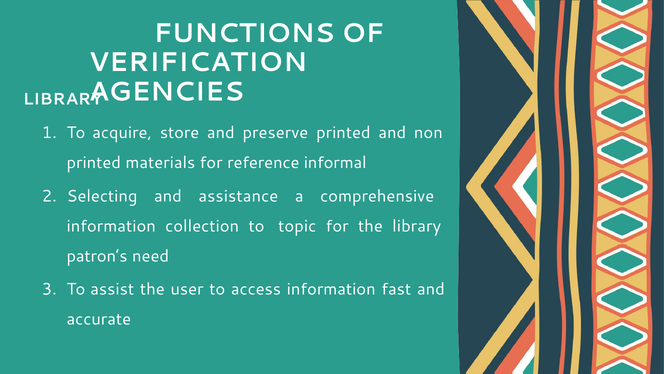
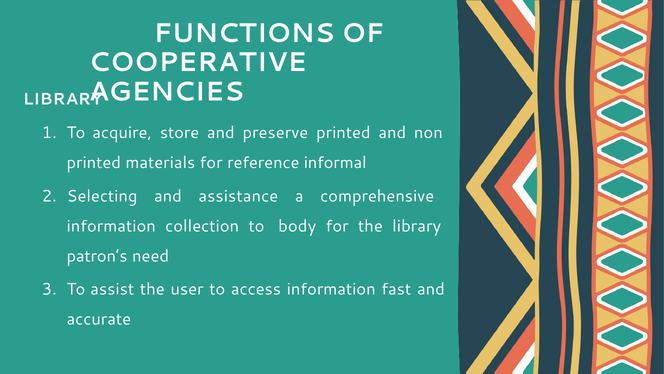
VERIFICATION: VERIFICATION -> COOPERATIVE
topic: topic -> body
